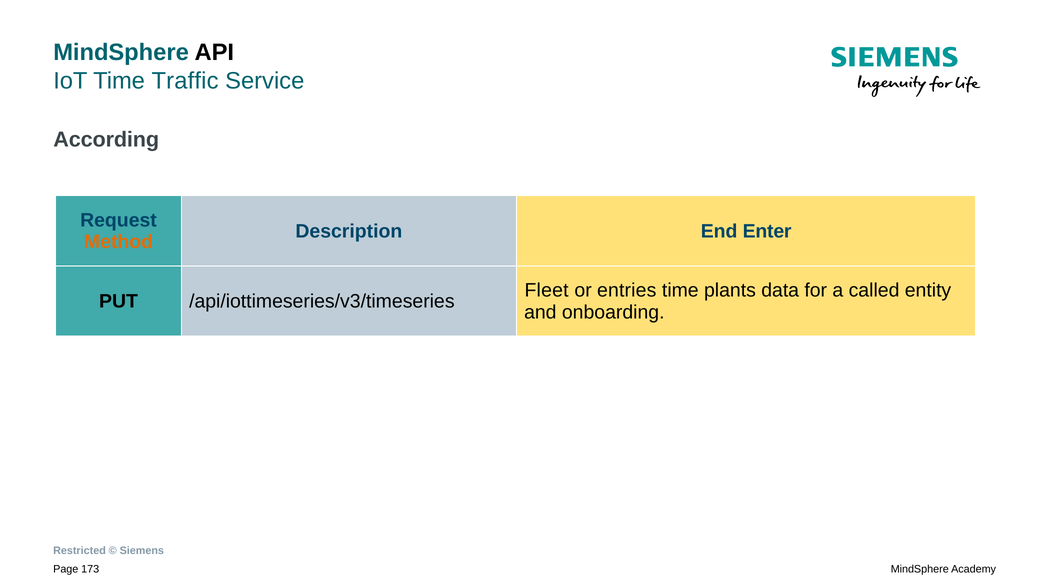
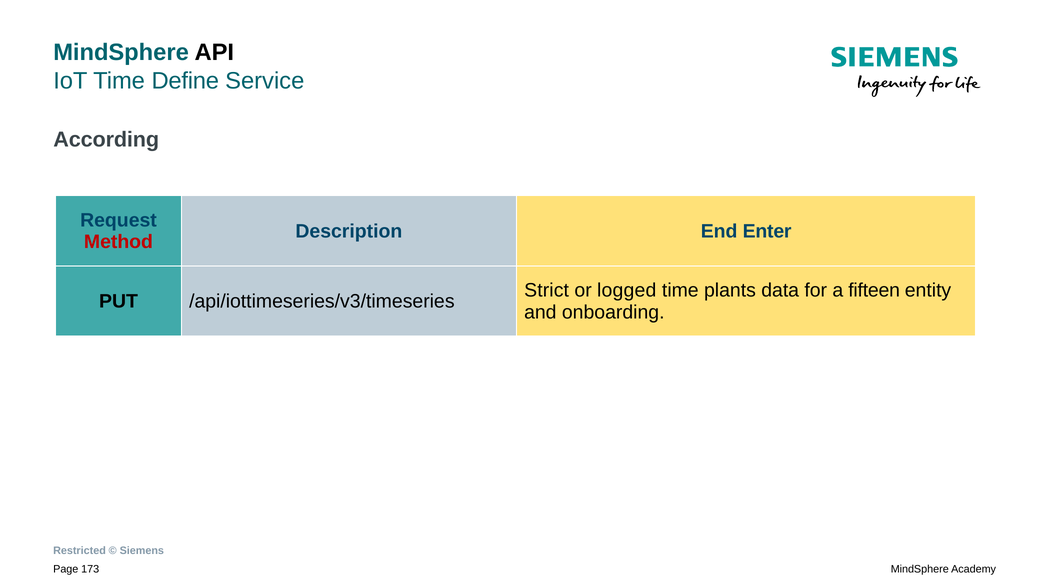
Traffic: Traffic -> Define
Method colour: orange -> red
Fleet: Fleet -> Strict
entries: entries -> logged
called: called -> fifteen
